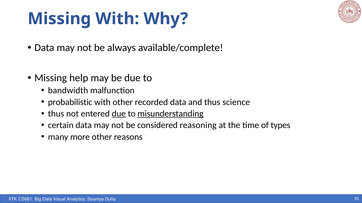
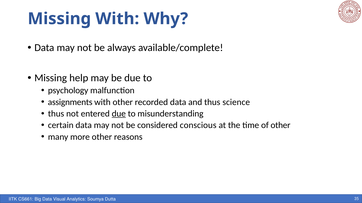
bandwidth: bandwidth -> psychology
probabilistic: probabilistic -> assignments
misunderstanding underline: present -> none
reasoning: reasoning -> conscious
of types: types -> other
